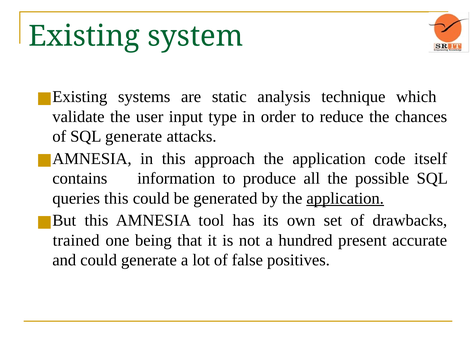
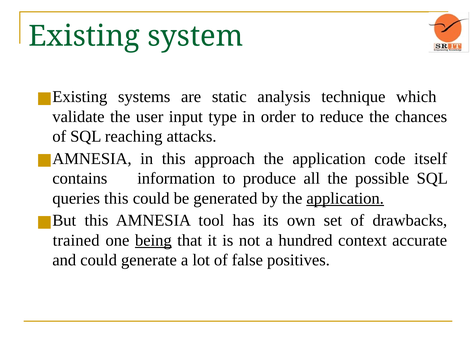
SQL generate: generate -> reaching
being underline: none -> present
present: present -> context
